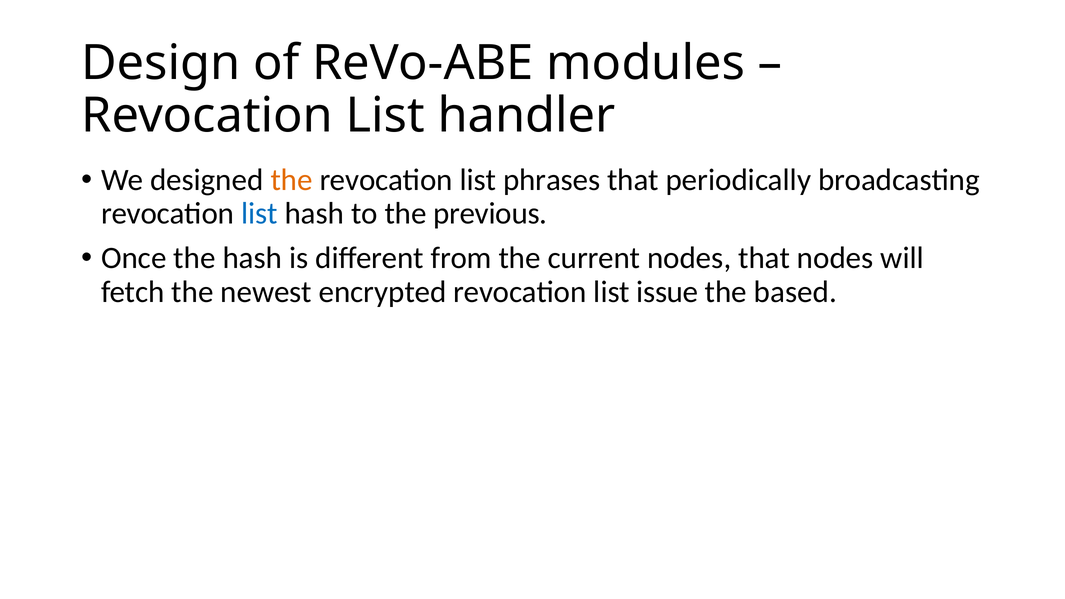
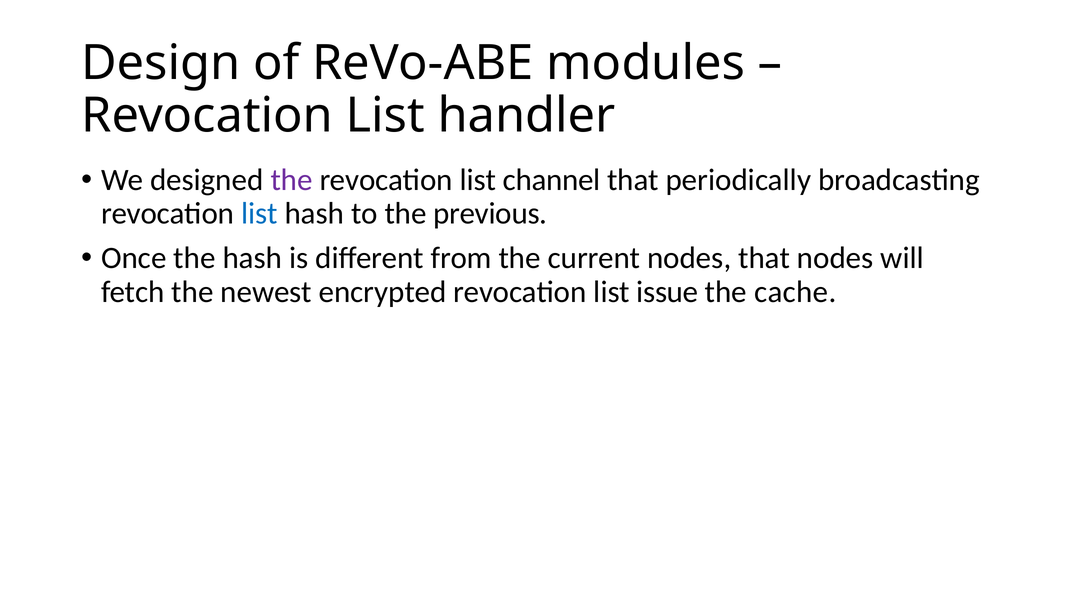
the at (292, 180) colour: orange -> purple
phrases: phrases -> channel
based: based -> cache
